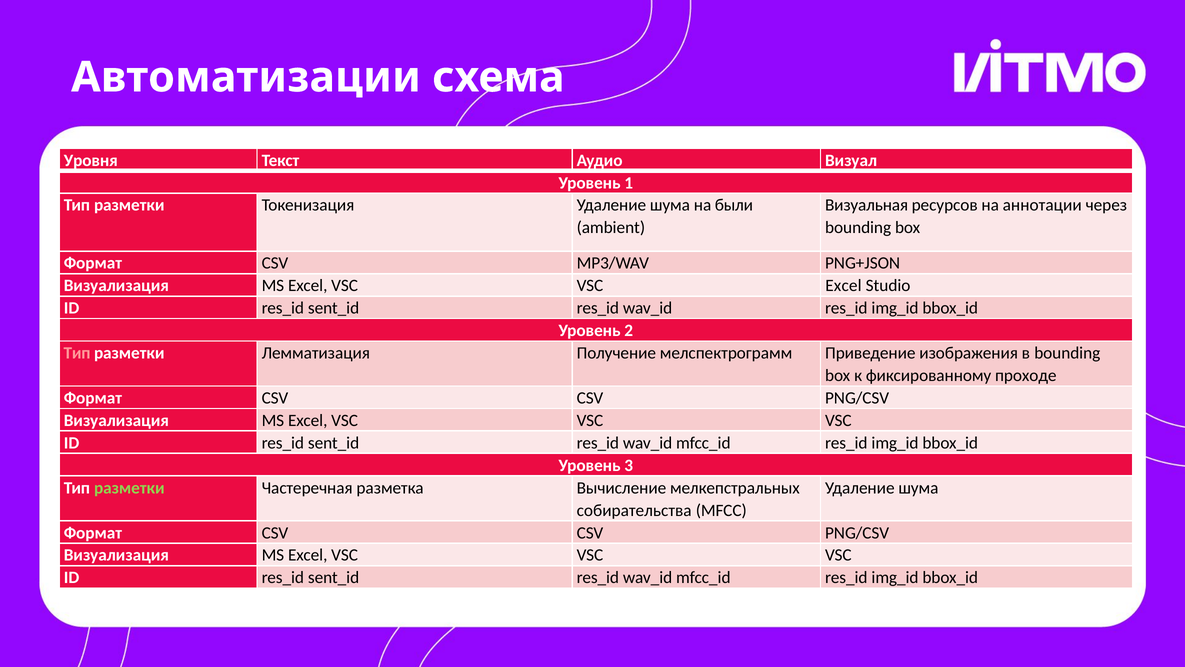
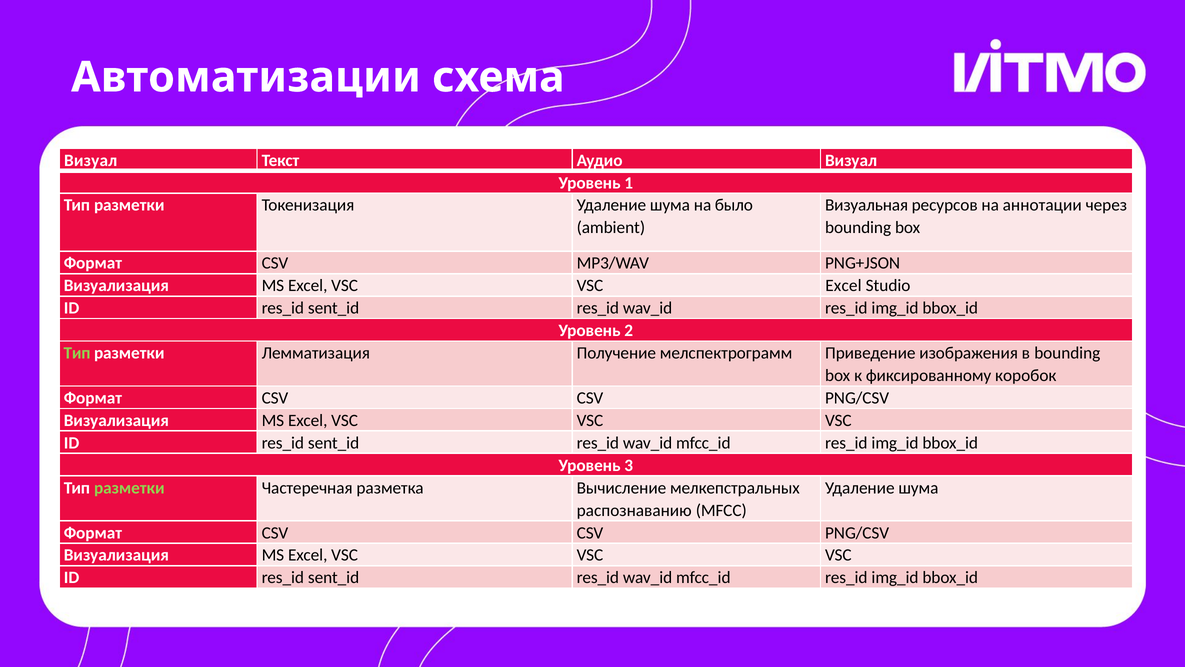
Уровня at (91, 160): Уровня -> Визуал
были: были -> было
Тип at (77, 353) colour: pink -> light green
проходе: проходе -> коробок
собирательства: собирательства -> распознаванию
